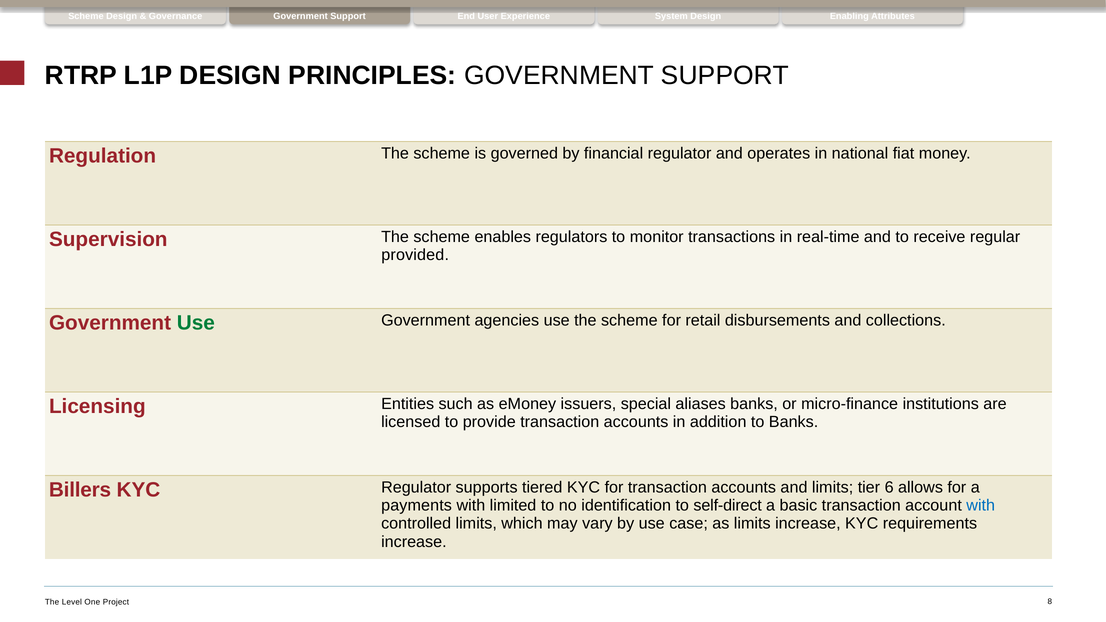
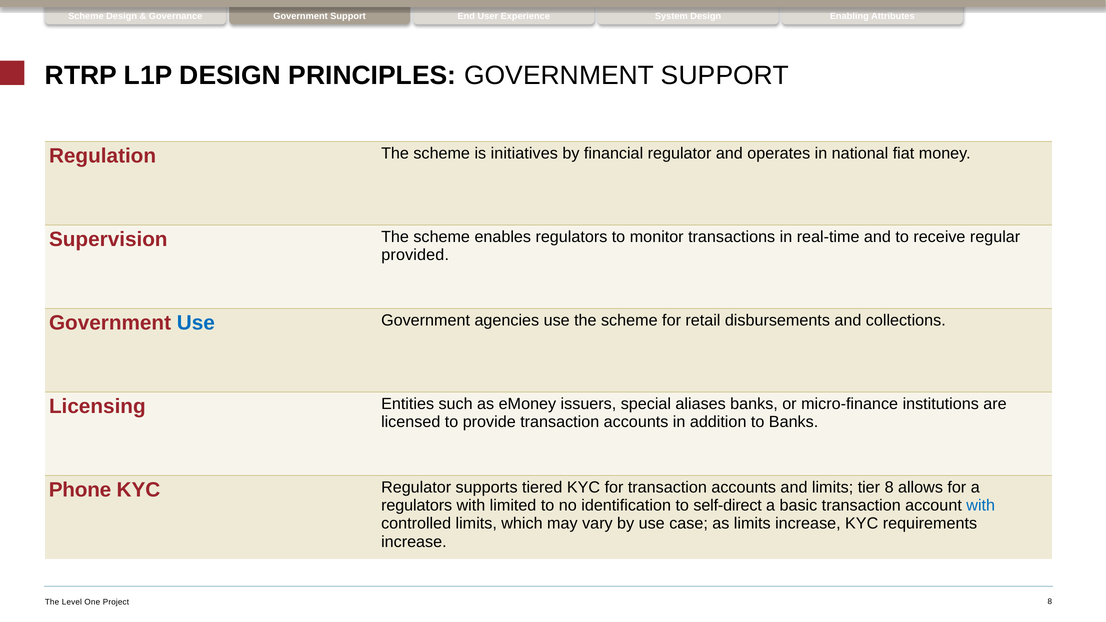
governed: governed -> initiatives
Use at (196, 323) colour: green -> blue
Billers: Billers -> Phone
tier 6: 6 -> 8
payments at (417, 506): payments -> regulators
